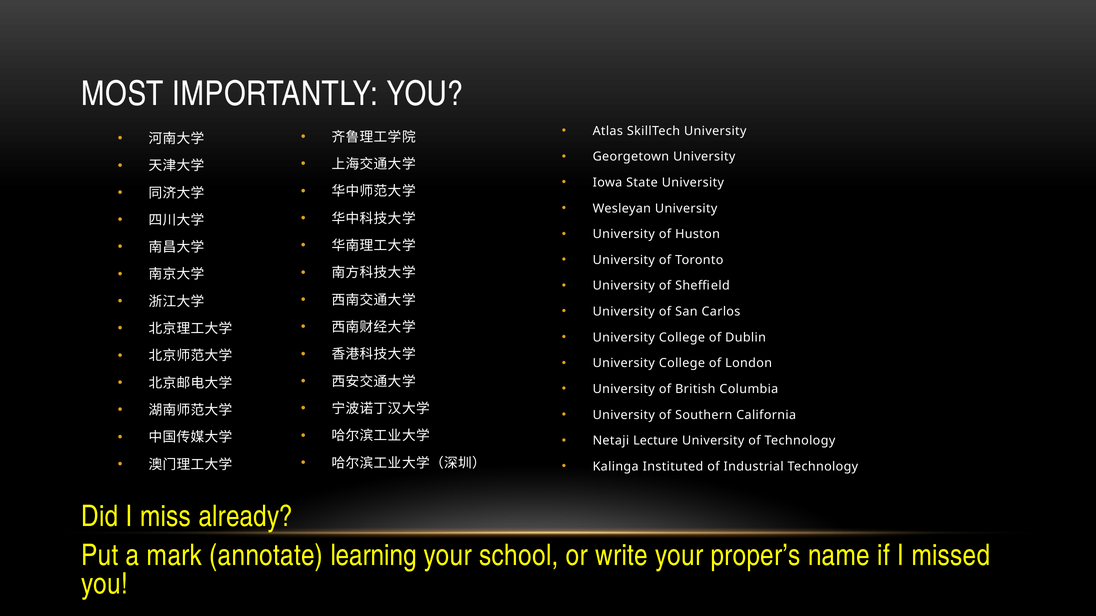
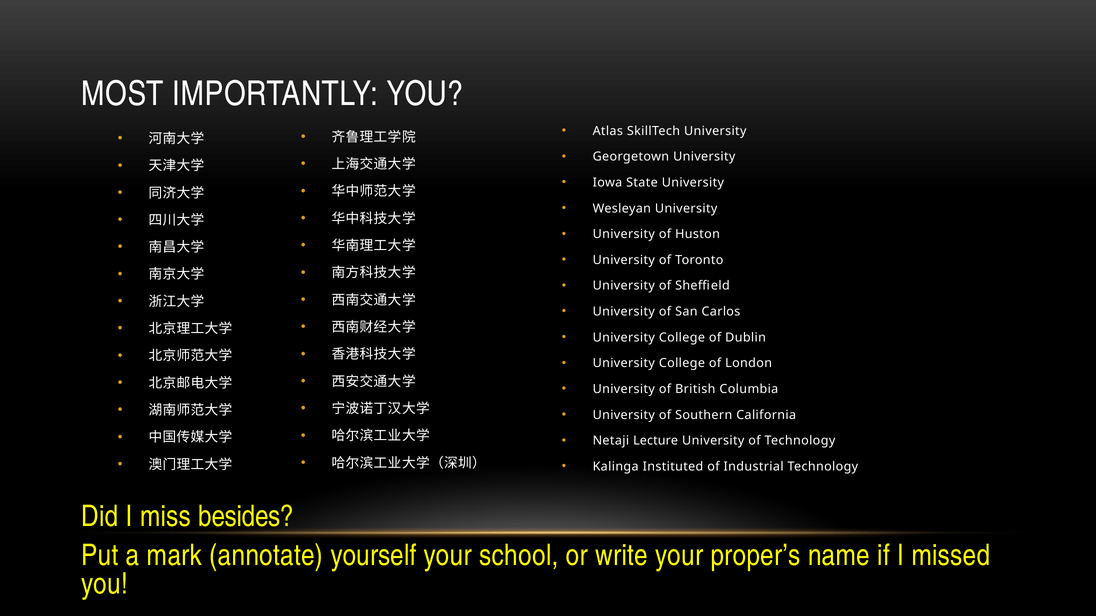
already: already -> besides
learning: learning -> yourself
